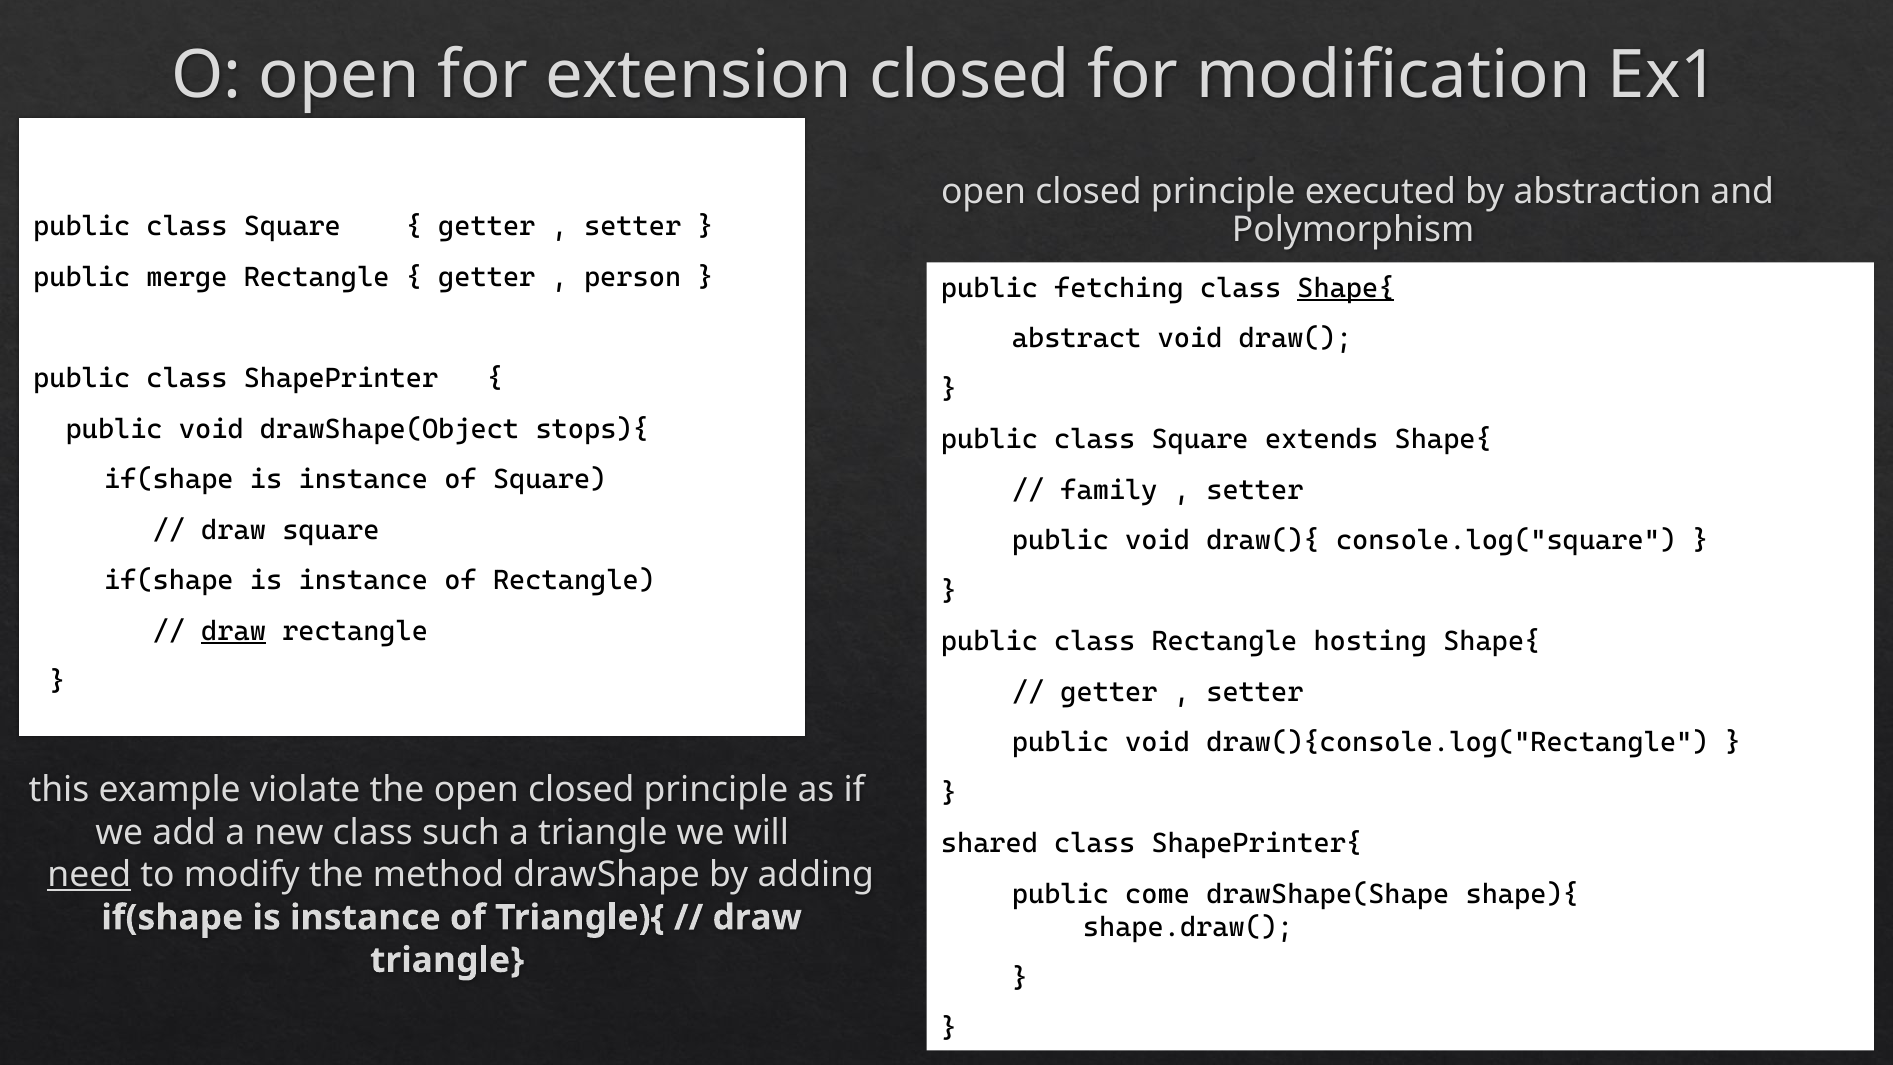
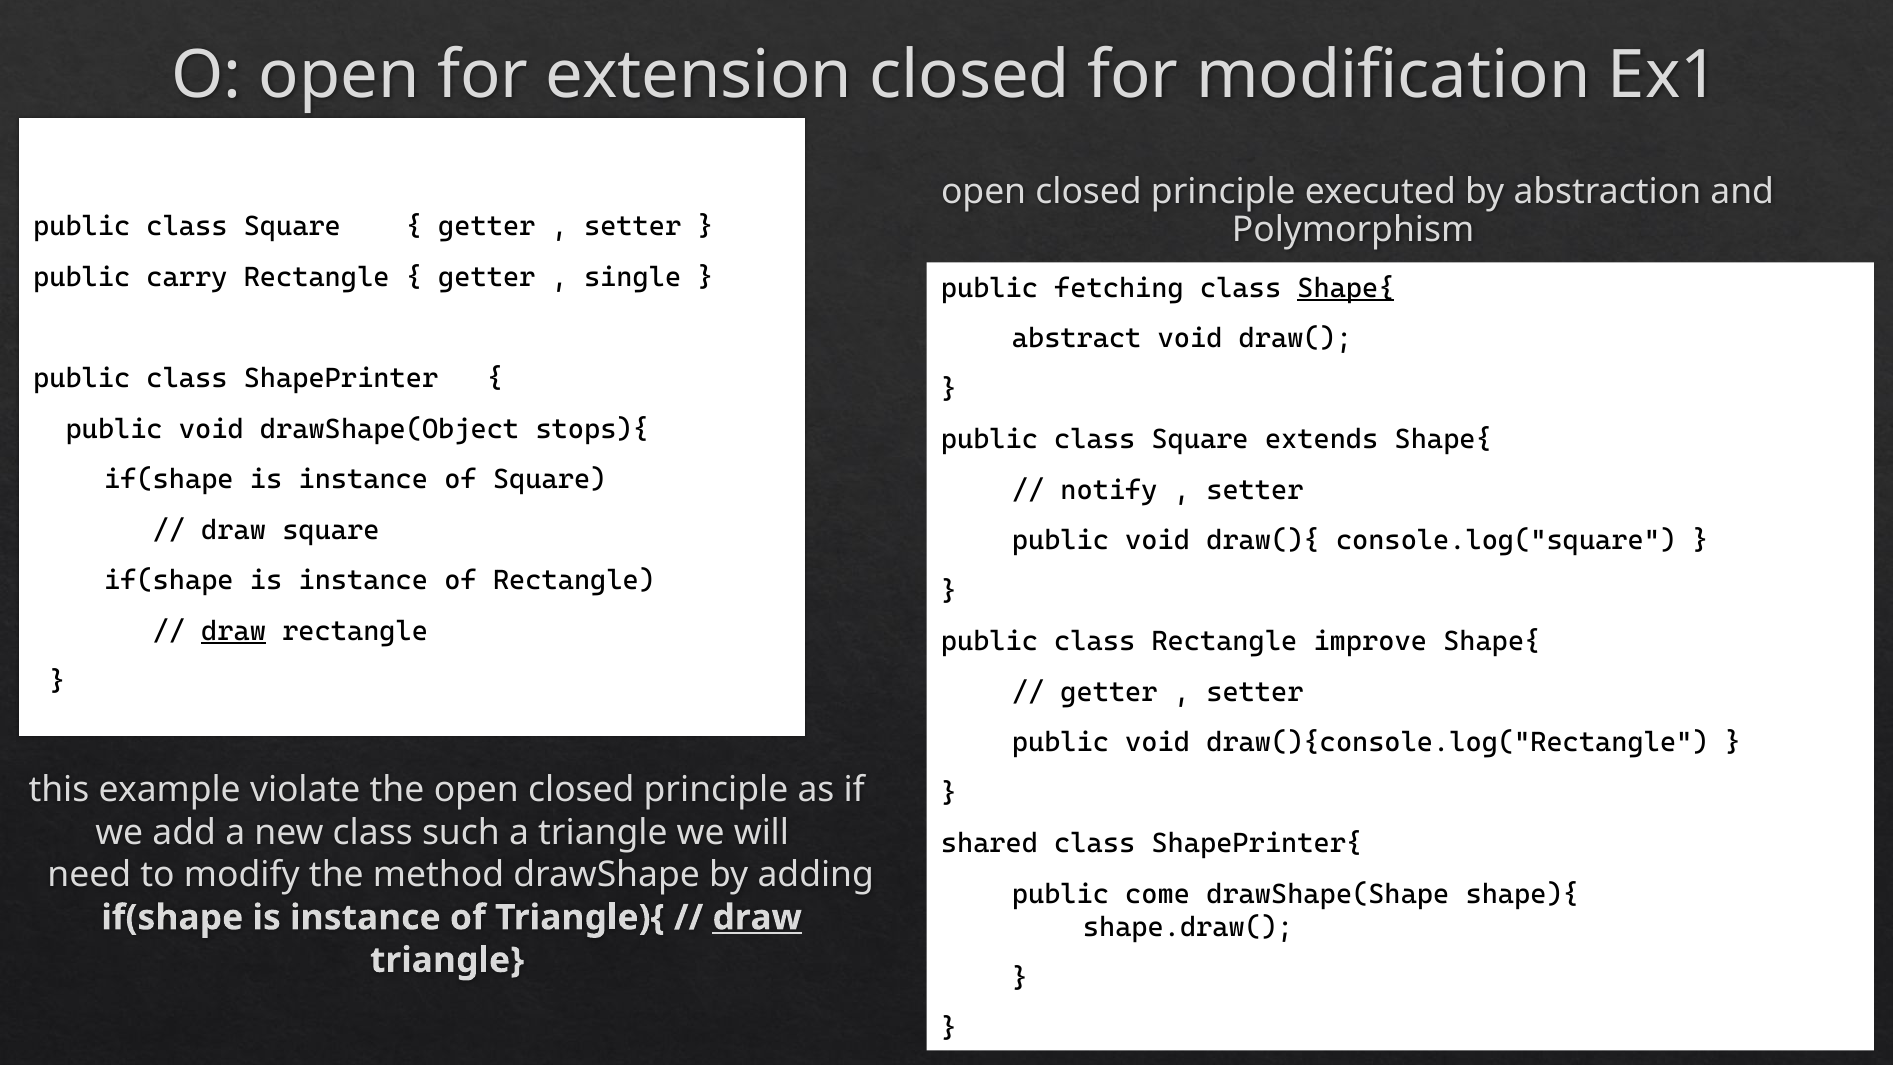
merge: merge -> carry
person: person -> single
family: family -> notify
hosting: hosting -> improve
need underline: present -> none
draw at (757, 917) underline: none -> present
